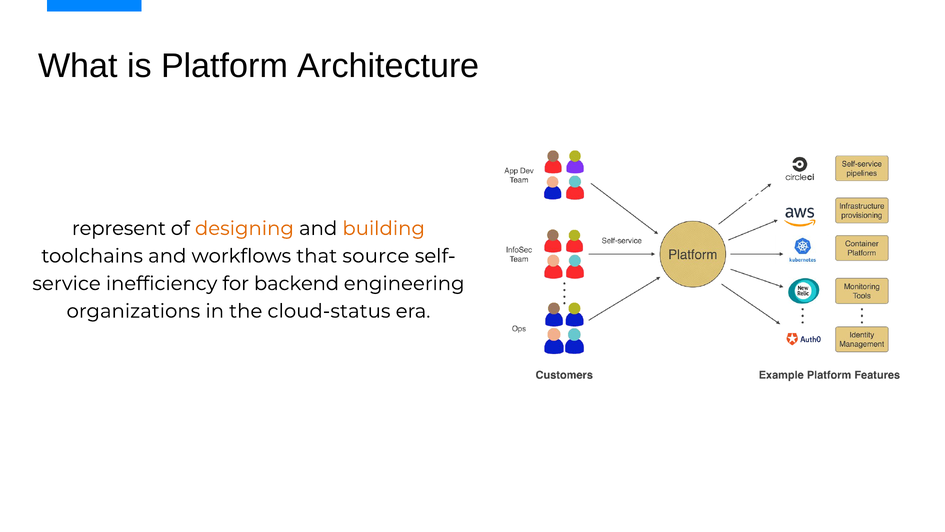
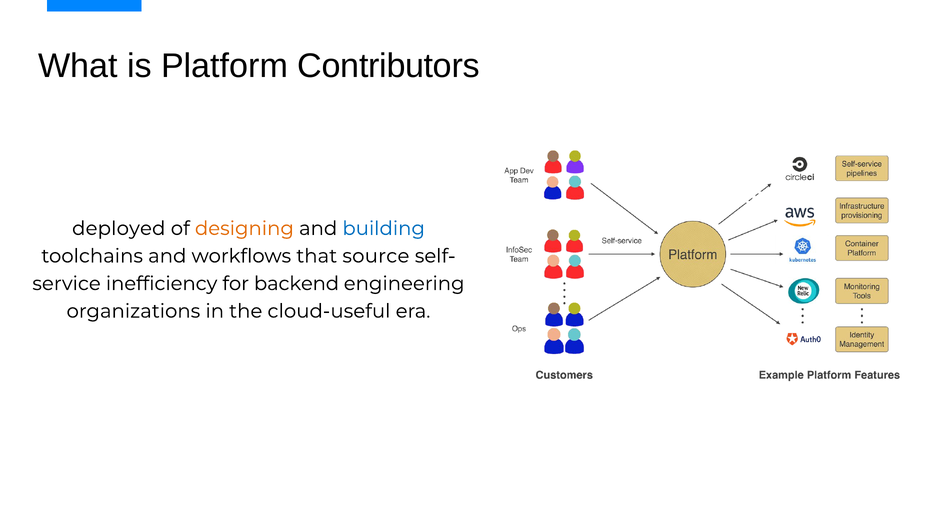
Architecture: Architecture -> Contributors
represent: represent -> deployed
building colour: orange -> blue
cloud-status: cloud-status -> cloud-useful
